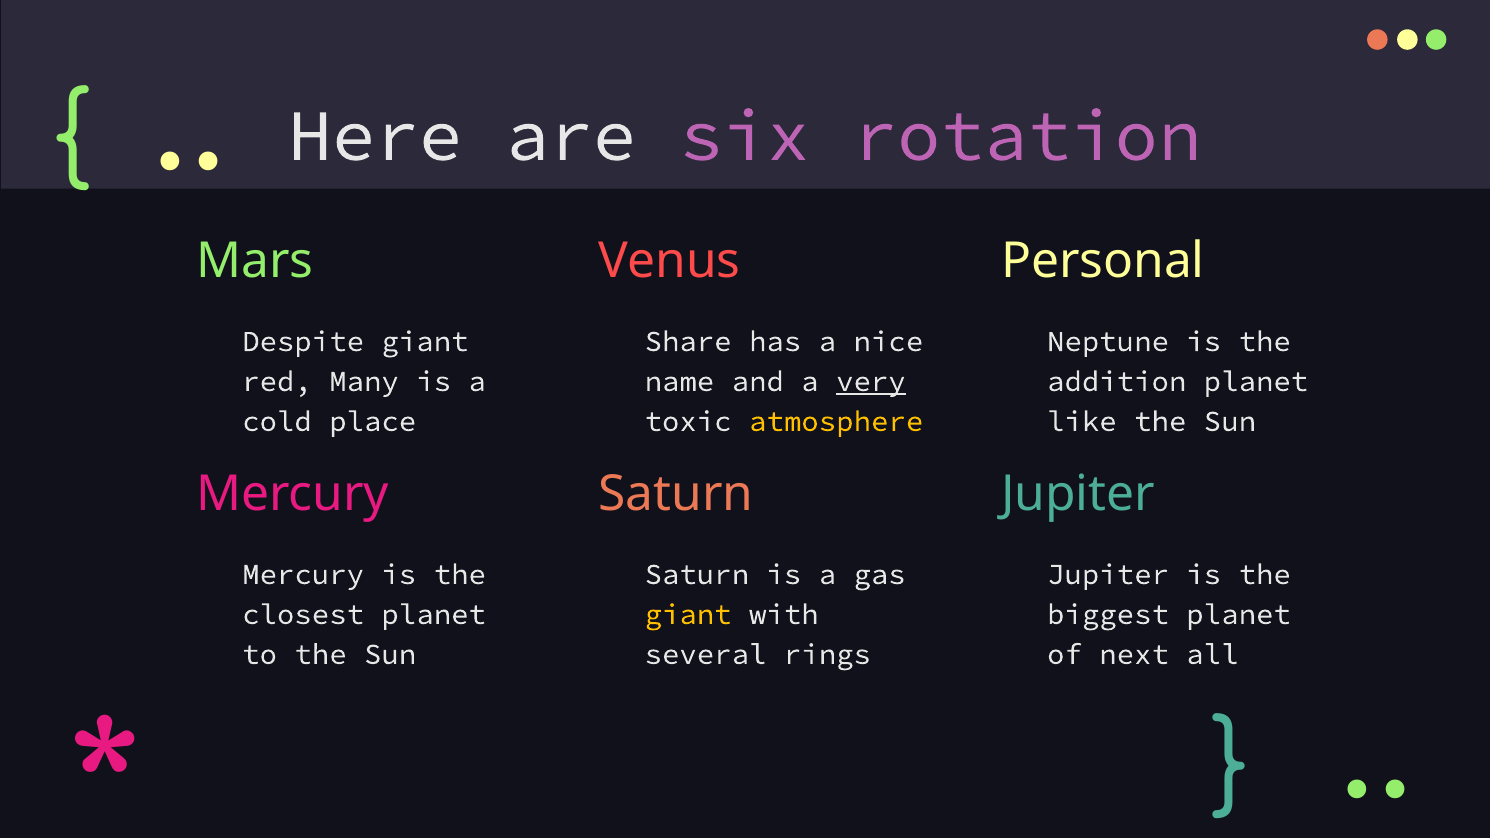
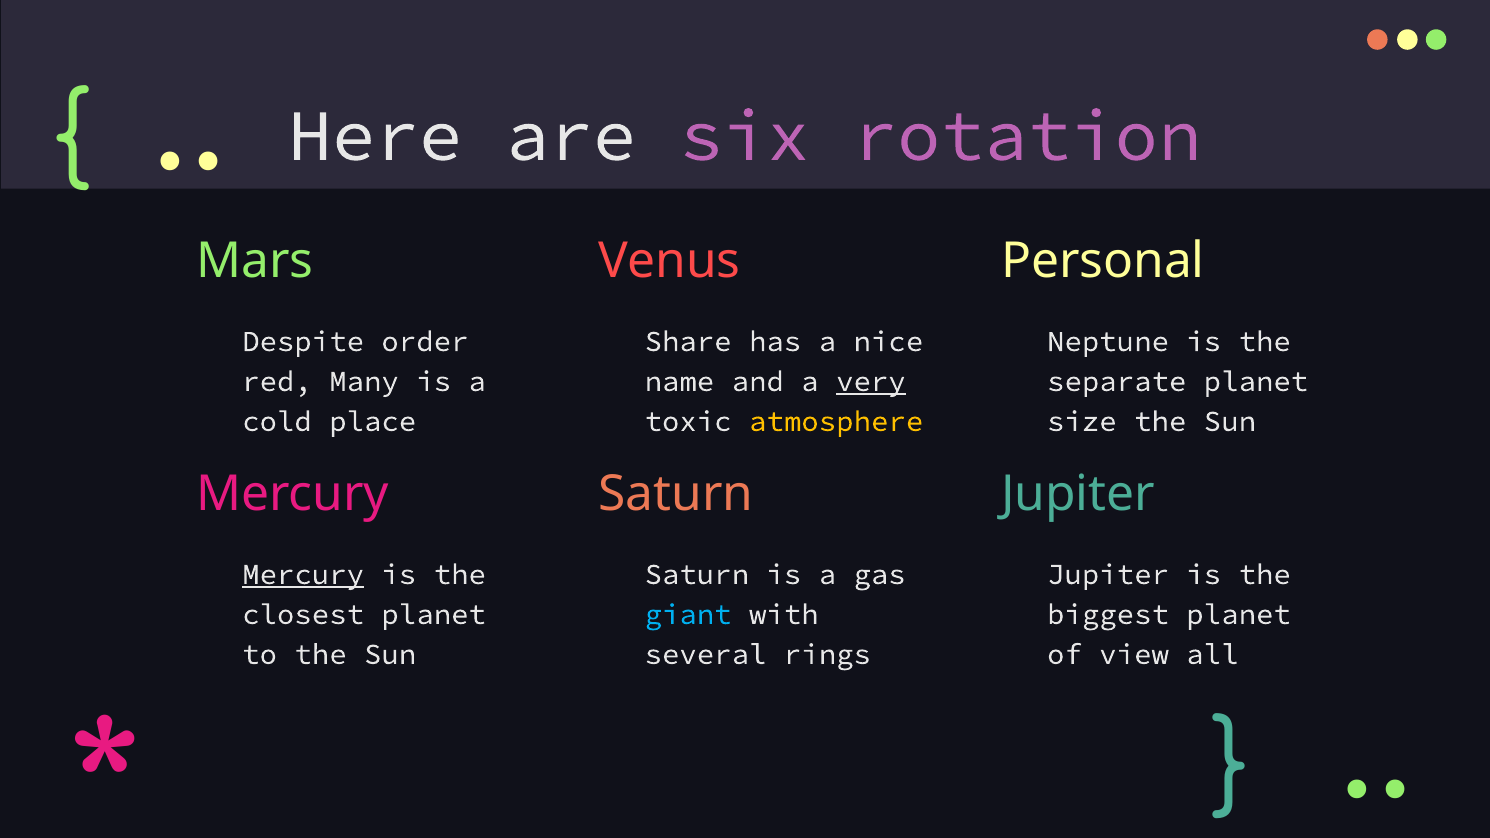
Despite giant: giant -> order
addition: addition -> separate
like: like -> size
Mercury at (303, 575) underline: none -> present
giant at (688, 614) colour: yellow -> light blue
next: next -> view
